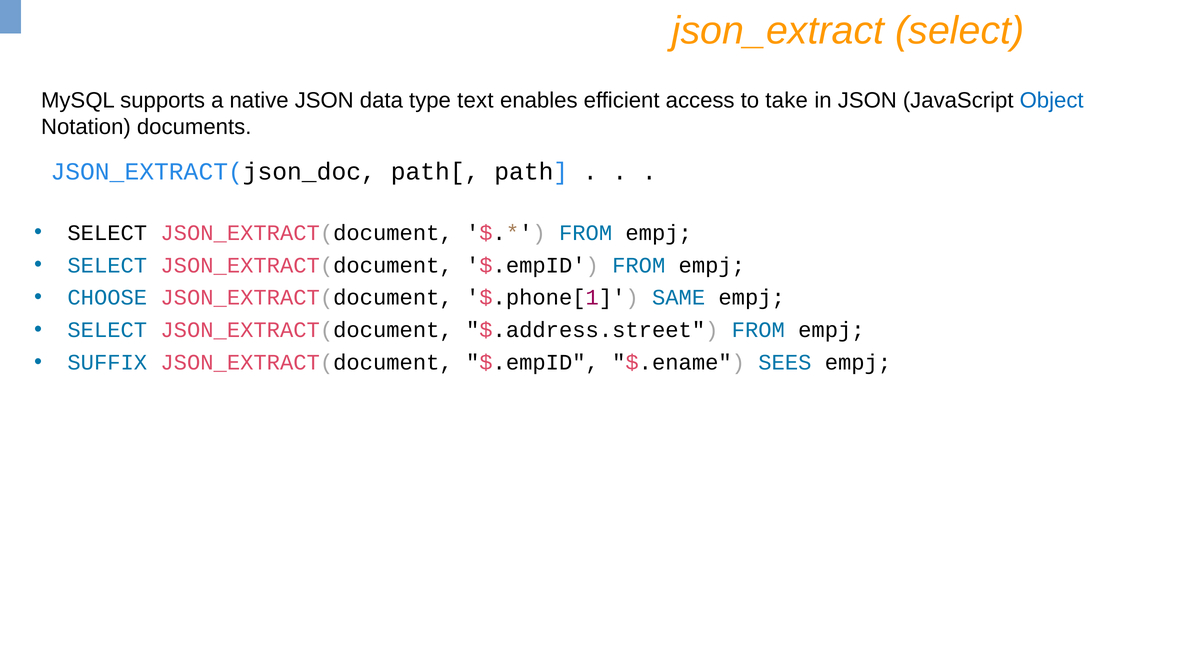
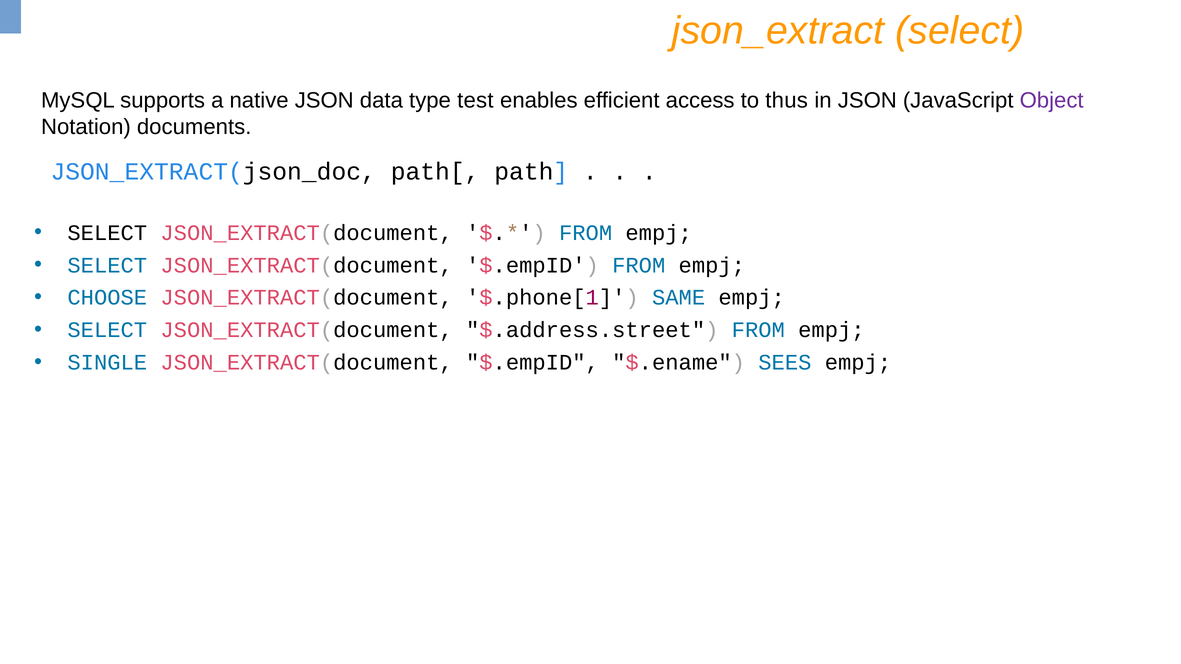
text: text -> test
take: take -> thus
Object colour: blue -> purple
SUFFIX: SUFFIX -> SINGLE
